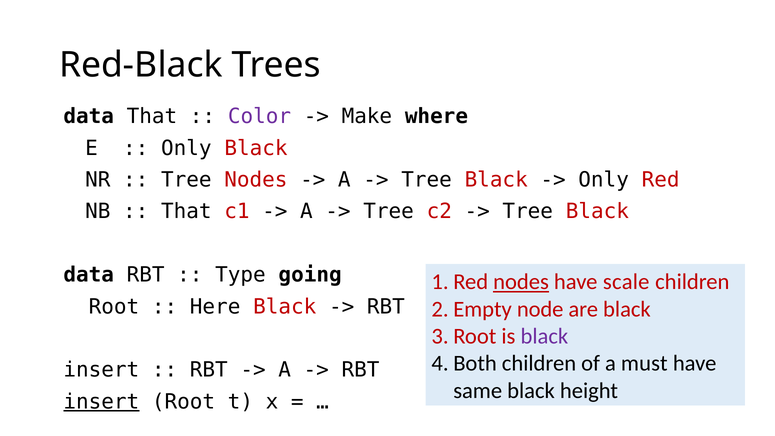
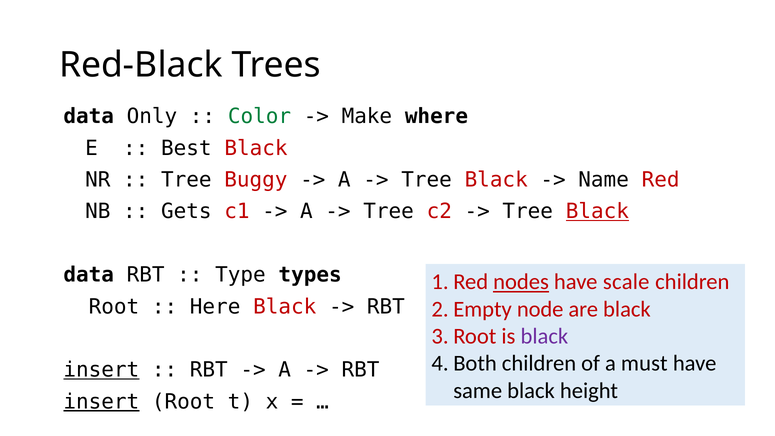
data That: That -> Only
Color colour: purple -> green
Only at (186, 148): Only -> Best
Tree Nodes: Nodes -> Buggy
Only at (604, 180): Only -> Name
That at (186, 211): That -> Gets
Black at (597, 211) underline: none -> present
going: going -> types
insert at (101, 370) underline: none -> present
